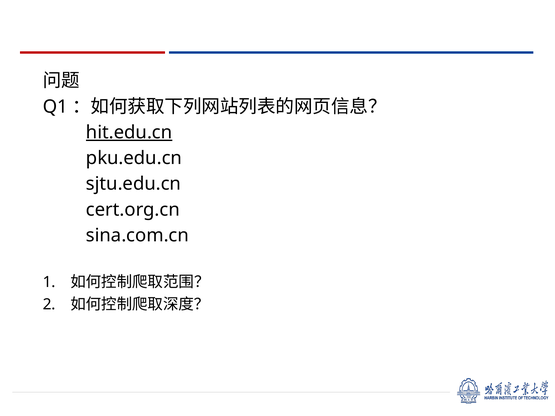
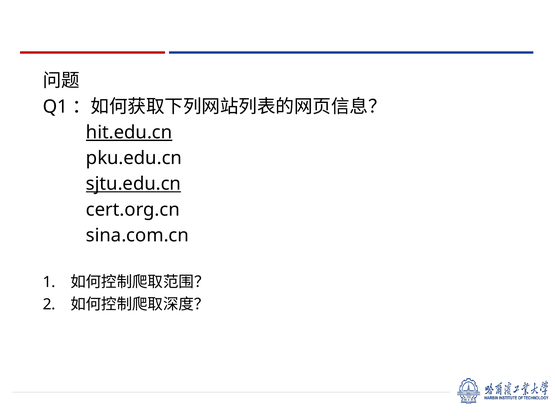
sjtu.edu.cn underline: none -> present
